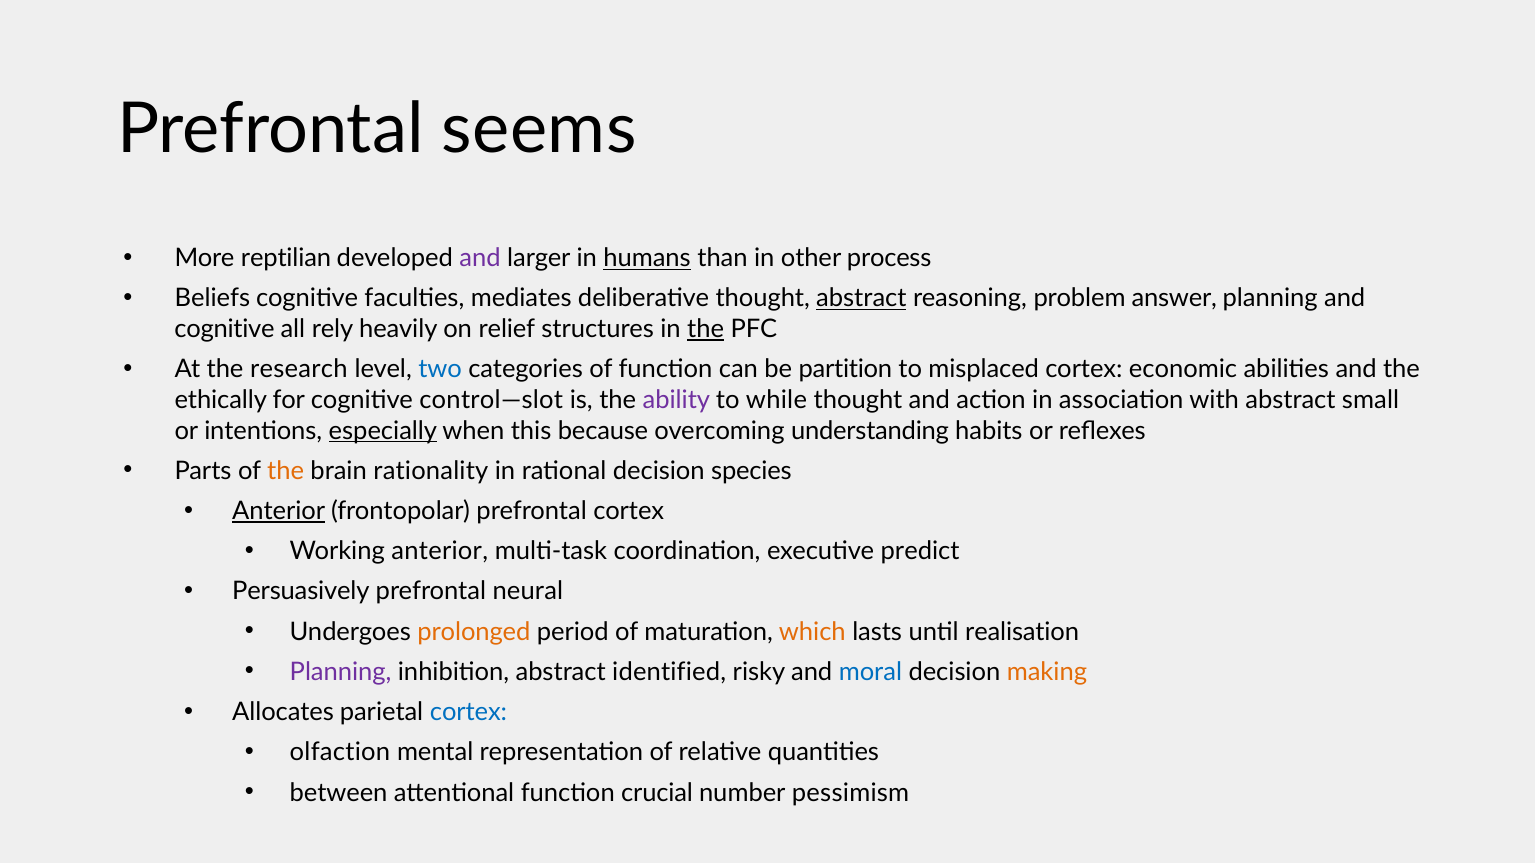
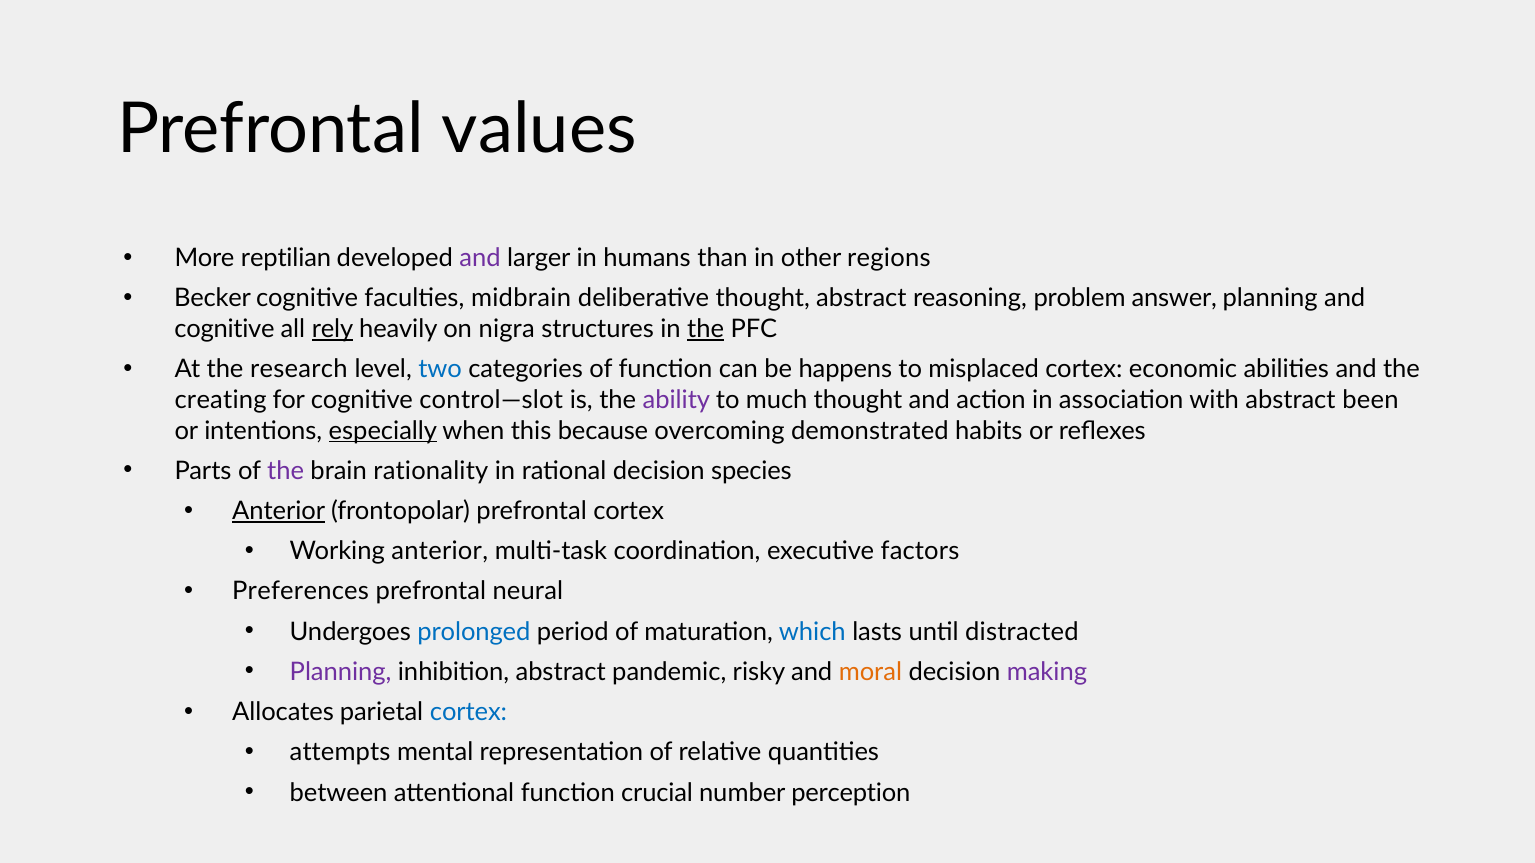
seems: seems -> values
humans underline: present -> none
process: process -> regions
Beliefs: Beliefs -> Becker
mediates: mediates -> midbrain
abstract at (861, 299) underline: present -> none
rely underline: none -> present
relief: relief -> nigra
partition: partition -> happens
ethically: ethically -> creating
while: while -> much
small: small -> been
understanding: understanding -> demonstrated
the at (286, 471) colour: orange -> purple
predict: predict -> factors
Persuasively: Persuasively -> Preferences
prolonged colour: orange -> blue
which colour: orange -> blue
realisation: realisation -> distracted
identified: identified -> pandemic
moral colour: blue -> orange
making colour: orange -> purple
olfaction: olfaction -> attempts
pessimism: pessimism -> perception
